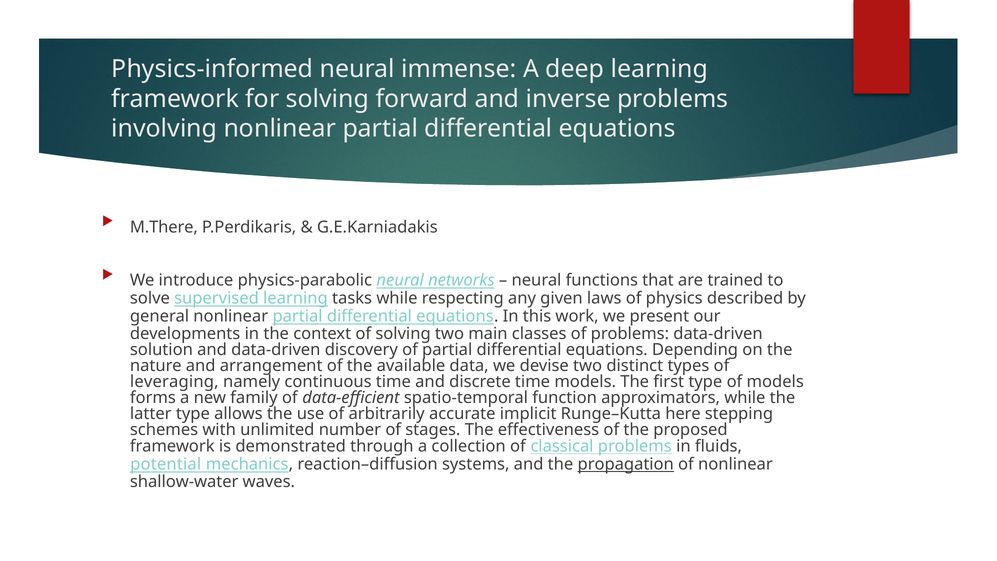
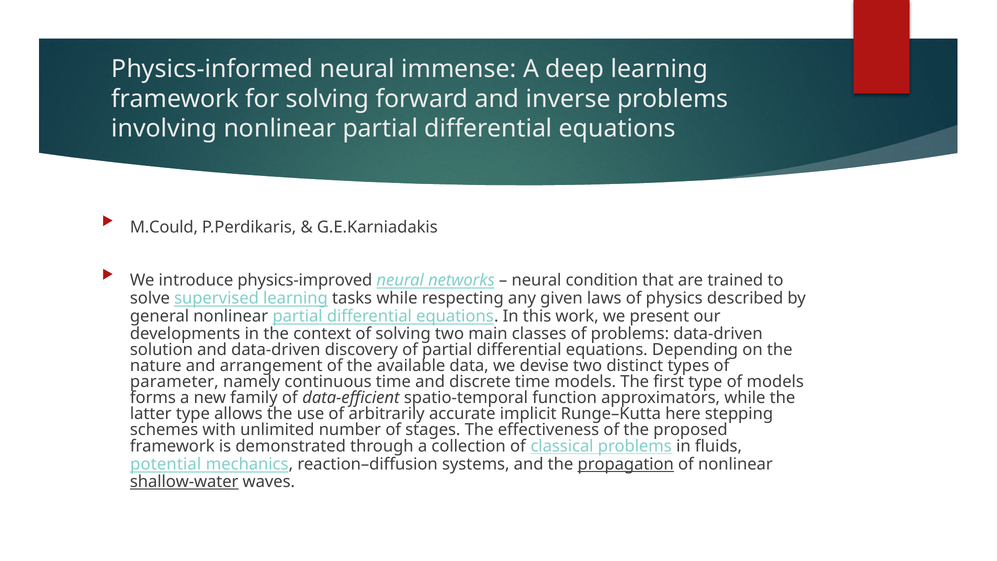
M.There: M.There -> M.Could
physics-parabolic: physics-parabolic -> physics-improved
functions: functions -> condition
leveraging: leveraging -> parameter
shallow-water underline: none -> present
